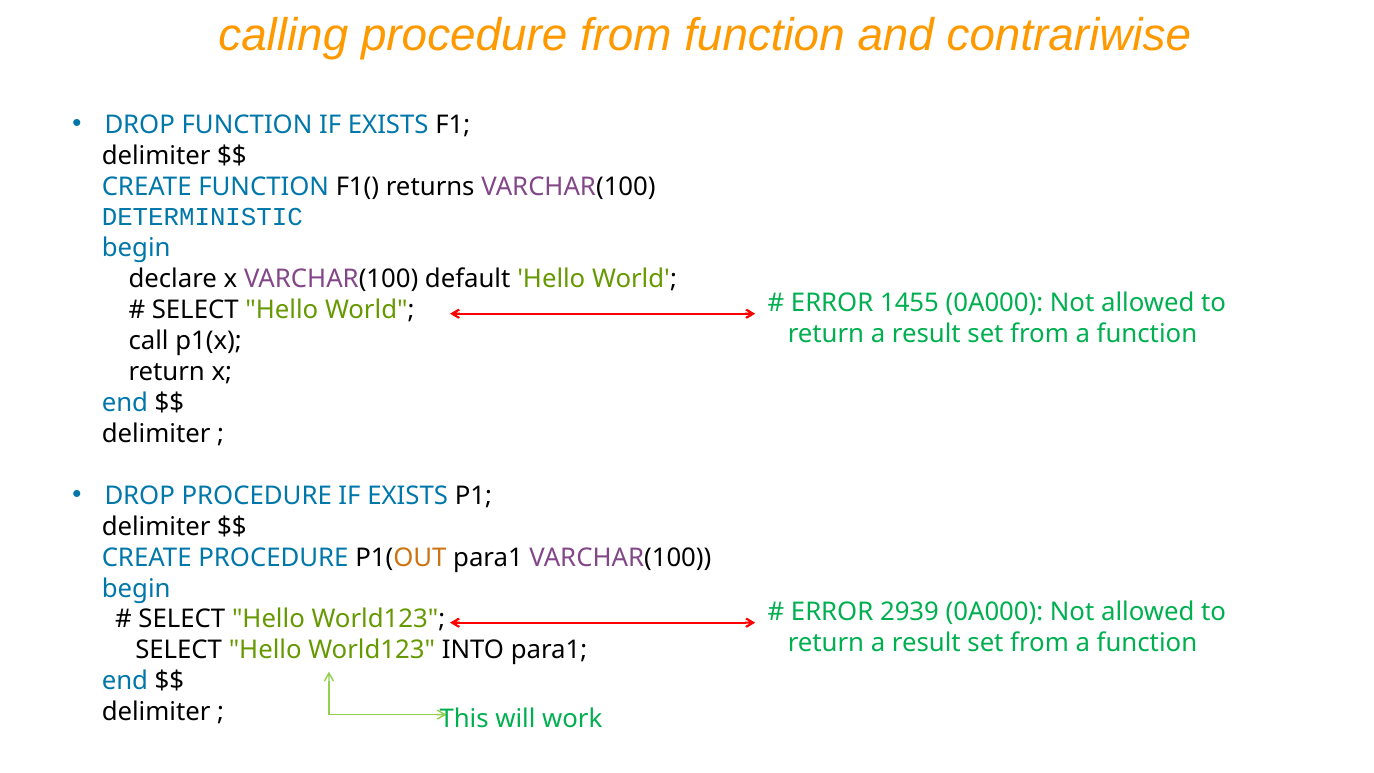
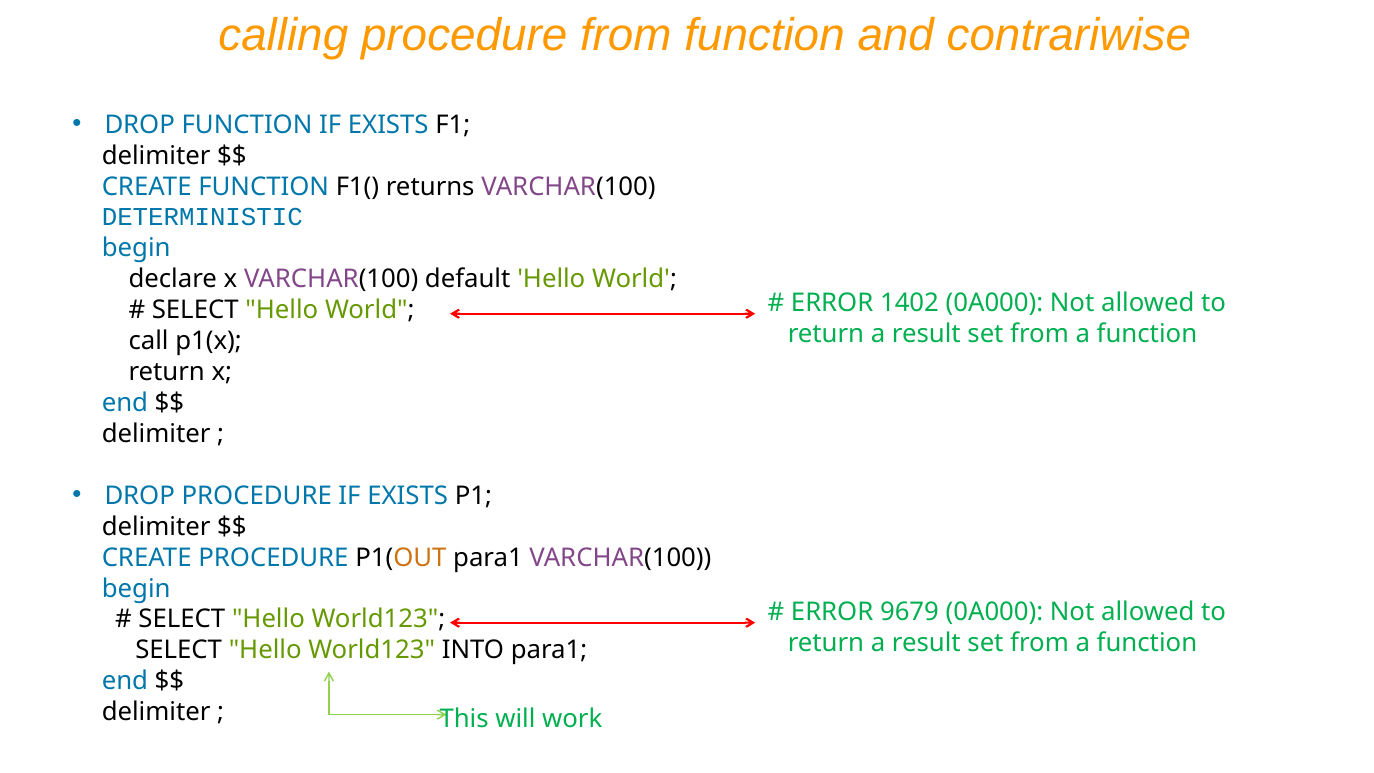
1455: 1455 -> 1402
2939: 2939 -> 9679
